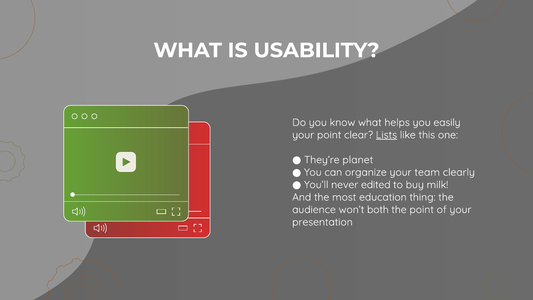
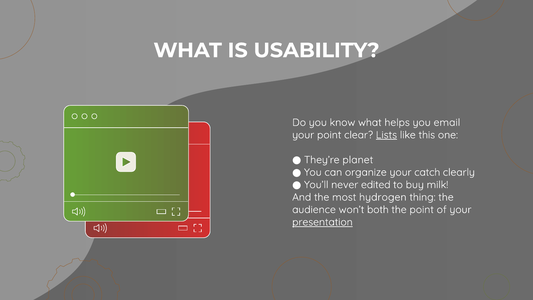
easily: easily -> email
team: team -> catch
education: education -> hydrogen
presentation underline: none -> present
